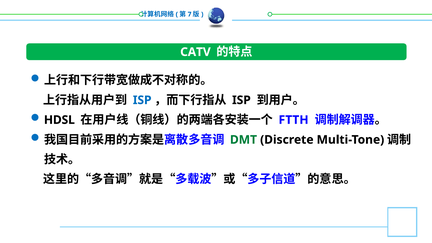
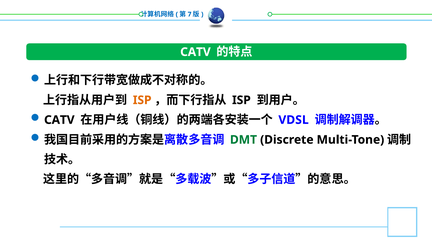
ISP at (142, 100) colour: blue -> orange
HDSL at (59, 120): HDSL -> CATV
FTTH: FTTH -> VDSL
